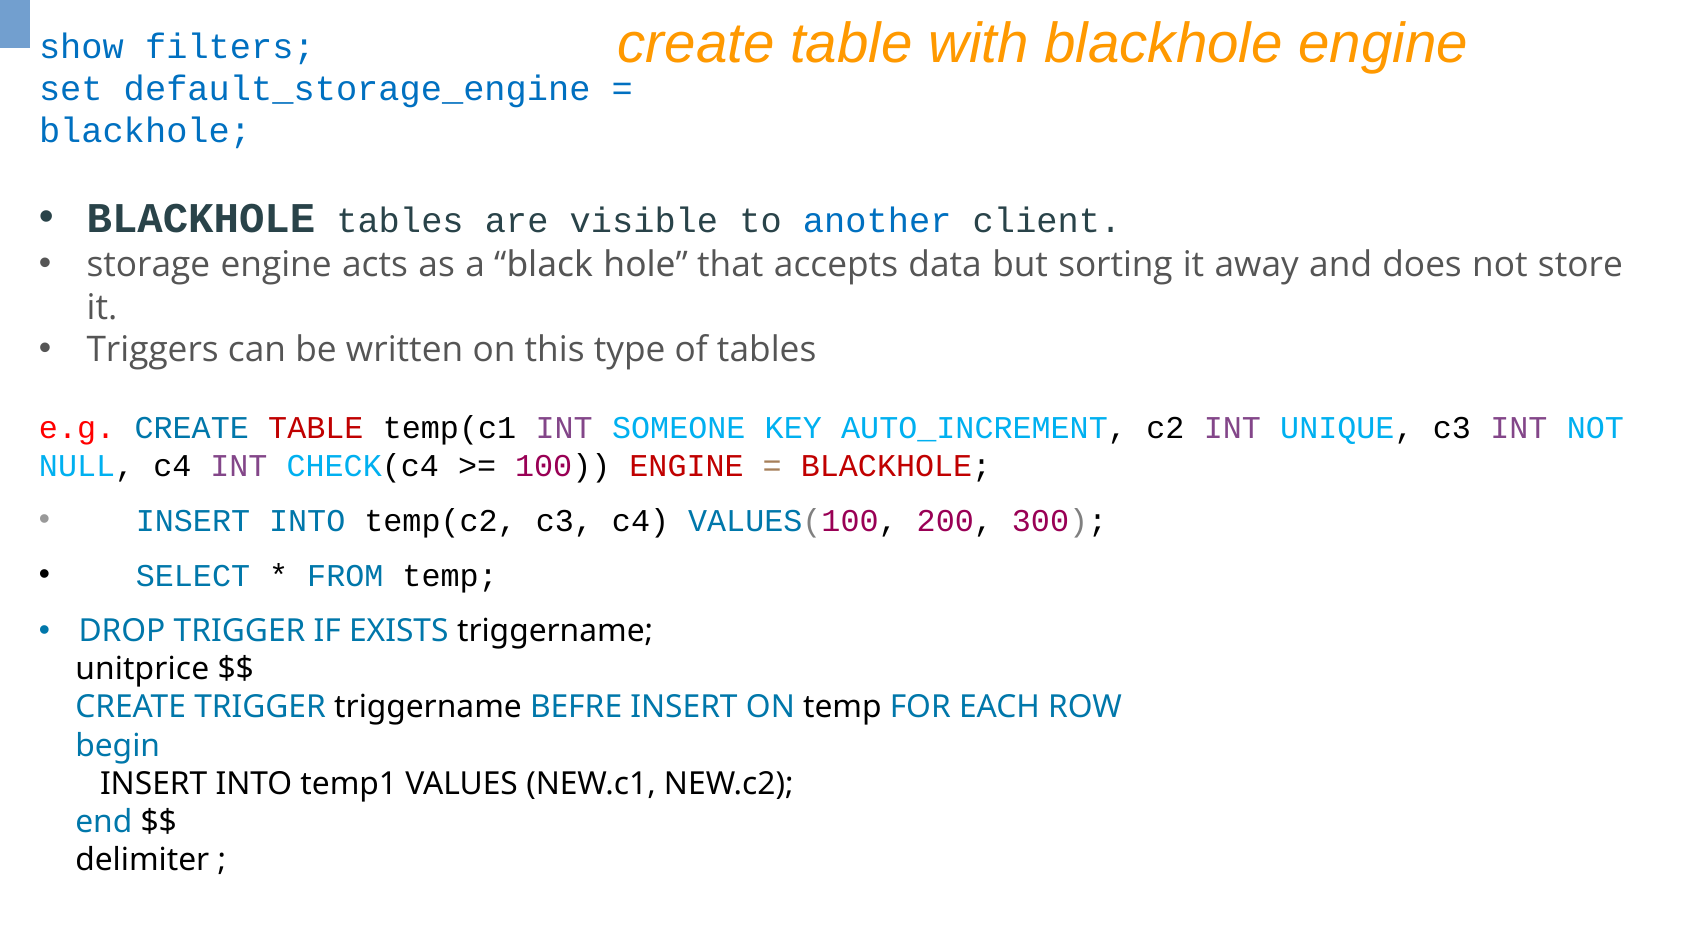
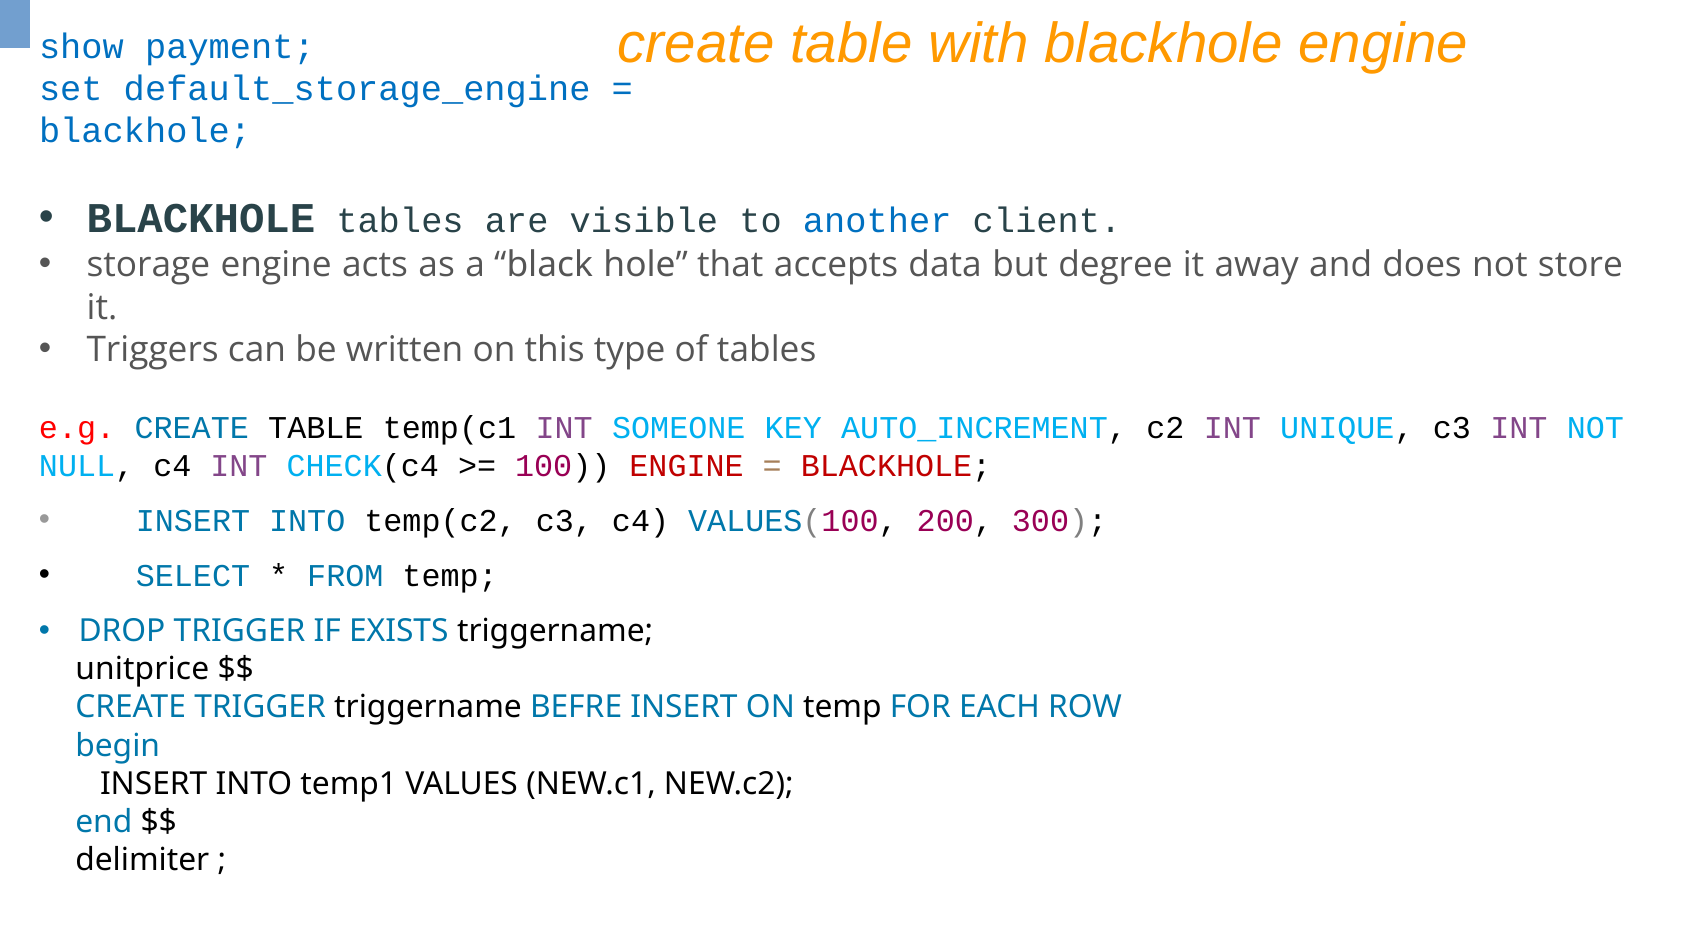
filters: filters -> payment
sorting: sorting -> degree
TABLE at (316, 428) colour: red -> black
